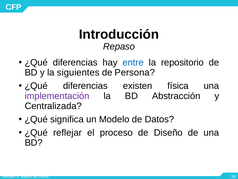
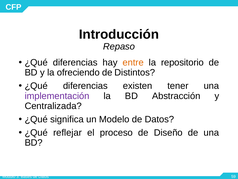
entre colour: blue -> orange
siguientes: siguientes -> ofreciendo
Persona: Persona -> Distintos
física: física -> tener
